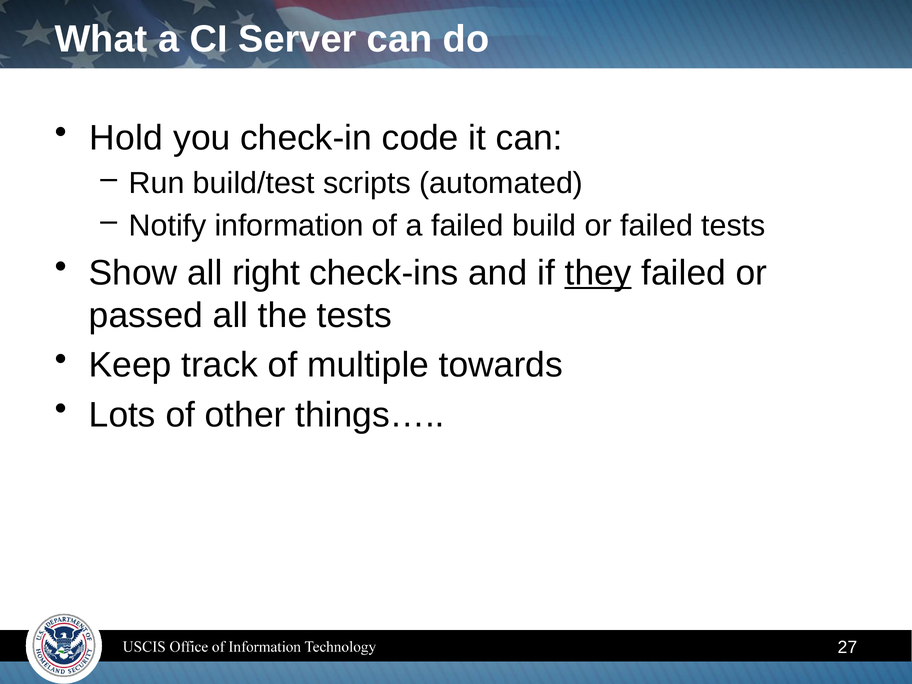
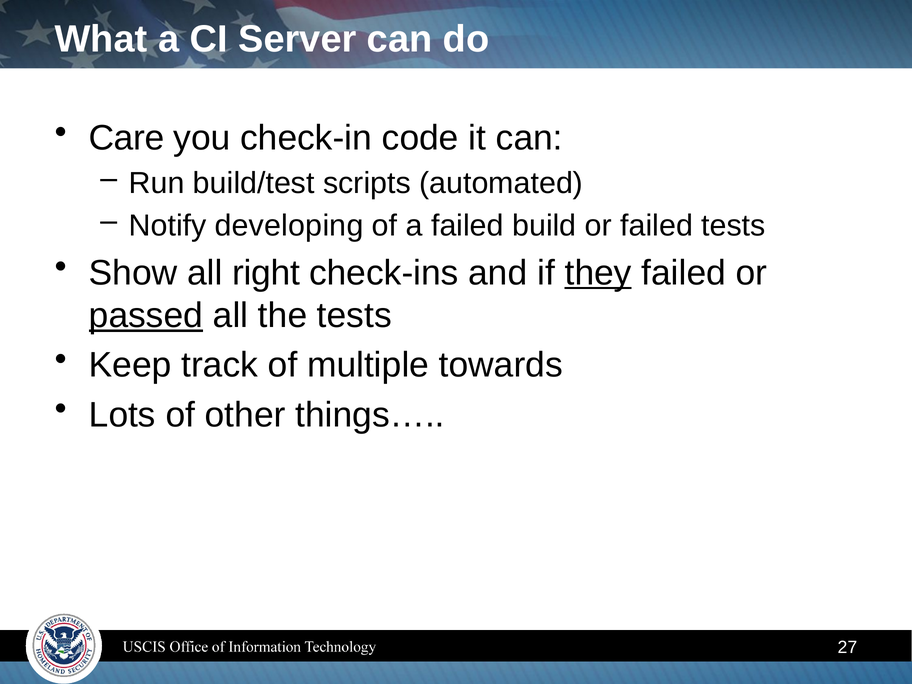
Hold: Hold -> Care
information: information -> developing
passed underline: none -> present
